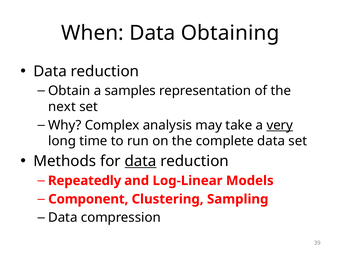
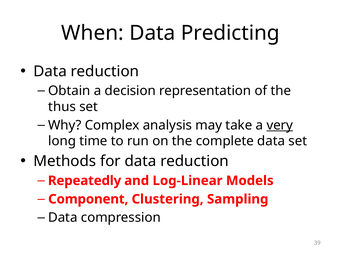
Obtaining: Obtaining -> Predicting
samples: samples -> decision
next: next -> thus
data at (141, 162) underline: present -> none
